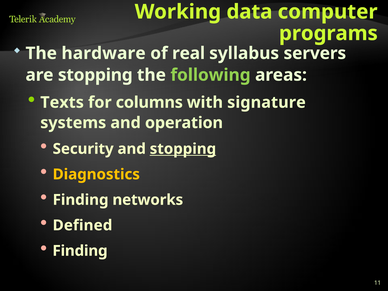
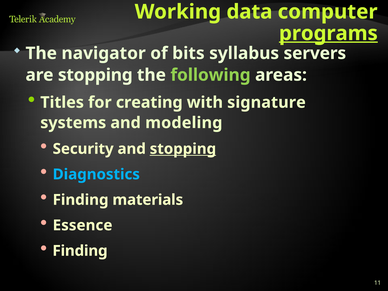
programs underline: none -> present
hardware: hardware -> navigator
real: real -> bits
Texts: Texts -> Titles
columns: columns -> creating
operation: operation -> modeling
Diagnostics colour: yellow -> light blue
networks: networks -> materials
Defined: Defined -> Essence
